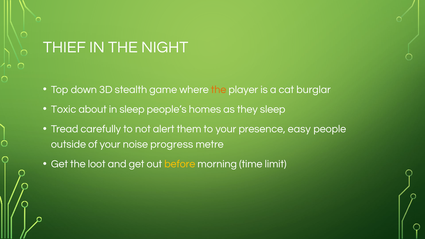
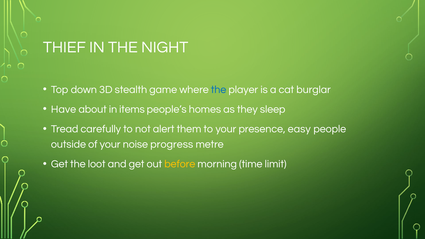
the at (219, 90) colour: orange -> blue
Toxic: Toxic -> Have
in sleep: sleep -> items
